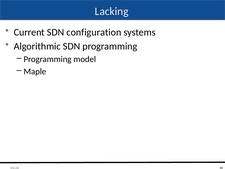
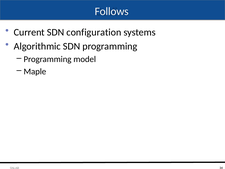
Lacking: Lacking -> Follows
